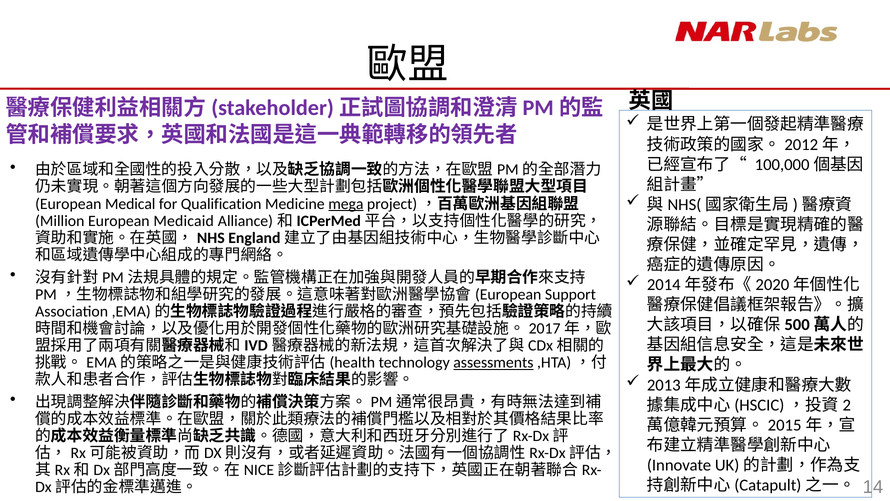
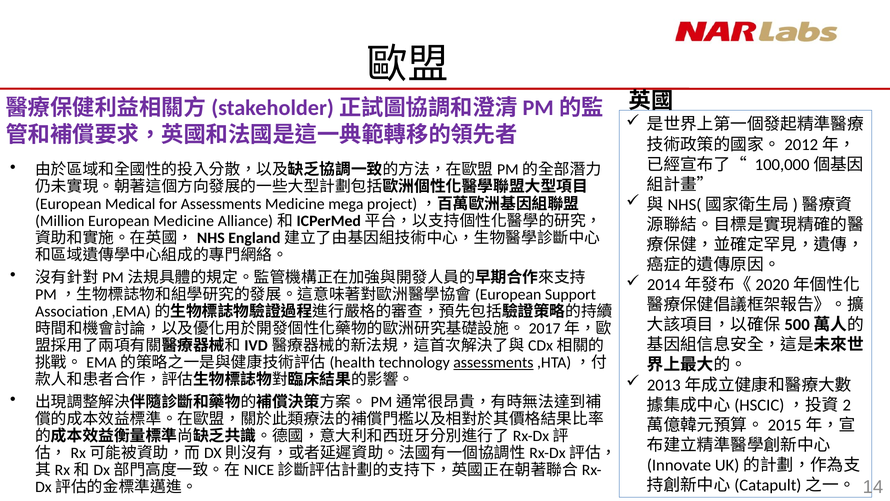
for Qualification: Qualification -> Assessments
mega underline: present -> none
European Medicaid: Medicaid -> Medicine
